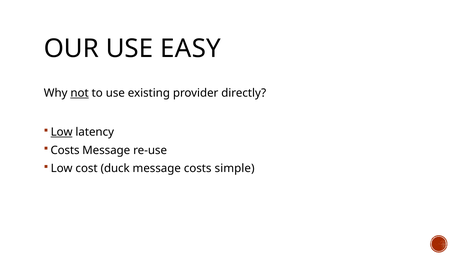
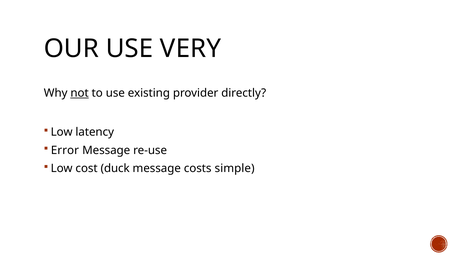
EASY: EASY -> VERY
Low at (62, 132) underline: present -> none
Costs at (65, 150): Costs -> Error
